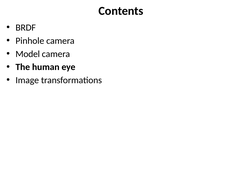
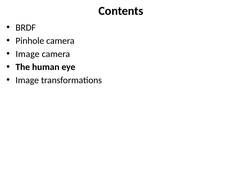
Model at (28, 54): Model -> Image
